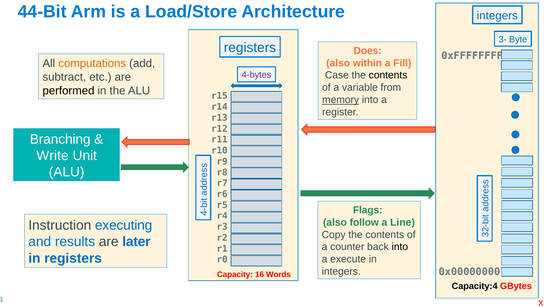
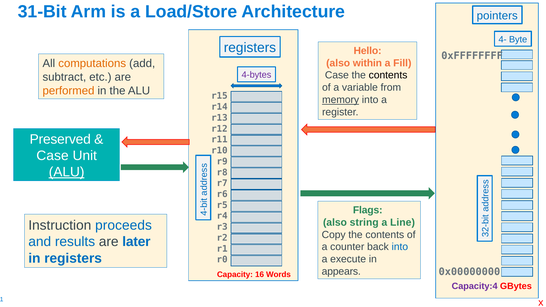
44-Bit: 44-Bit -> 31-Bit
integers at (497, 16): integers -> pointers
3-: 3- -> 4-
Does: Does -> Hello
performed colour: black -> orange
Branching: Branching -> Preserved
Write at (53, 156): Write -> Case
ALU at (67, 172) underline: none -> present
follow: follow -> string
executing: executing -> proceeds
into at (400, 247) colour: black -> blue
integers at (341, 272): integers -> appears
Capacity:4 colour: black -> purple
